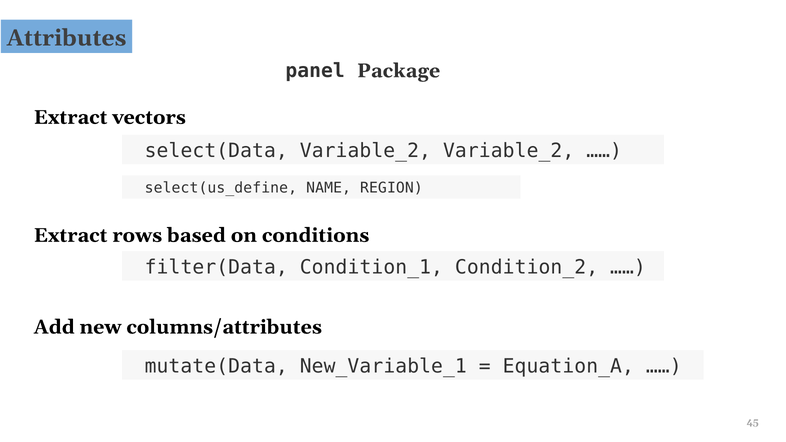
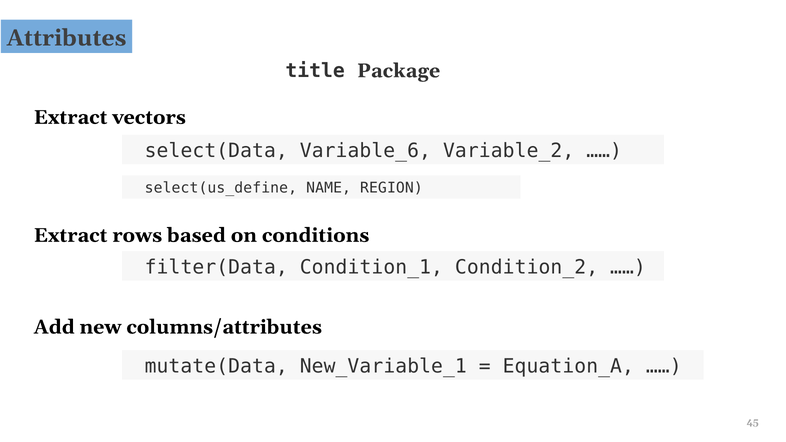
panel: panel -> title
select(Data Variable_2: Variable_2 -> Variable_6
